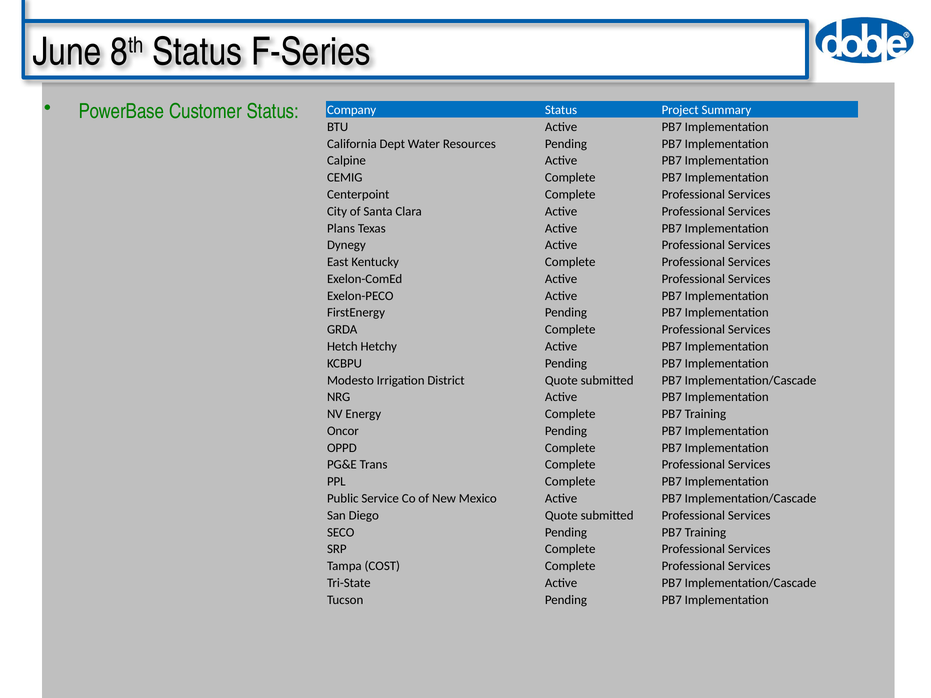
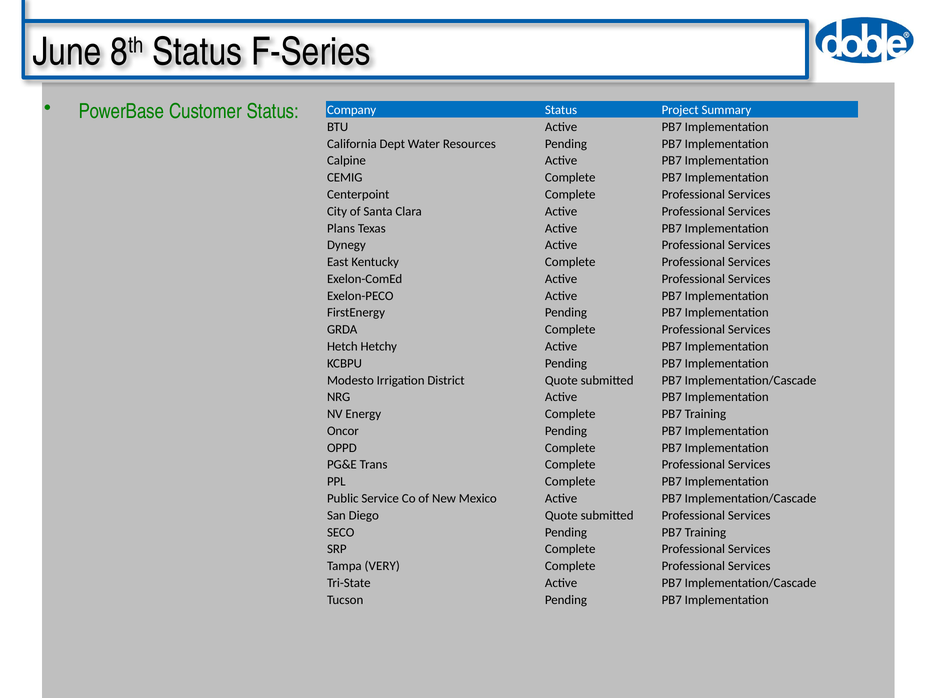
COST: COST -> VERY
